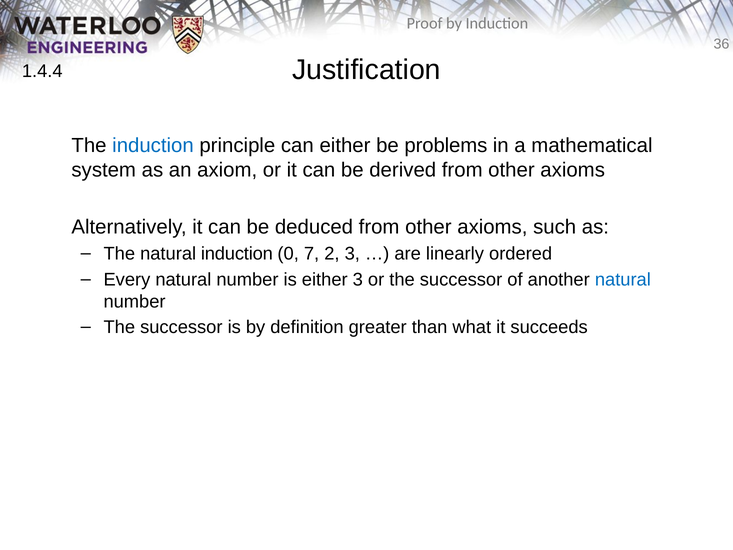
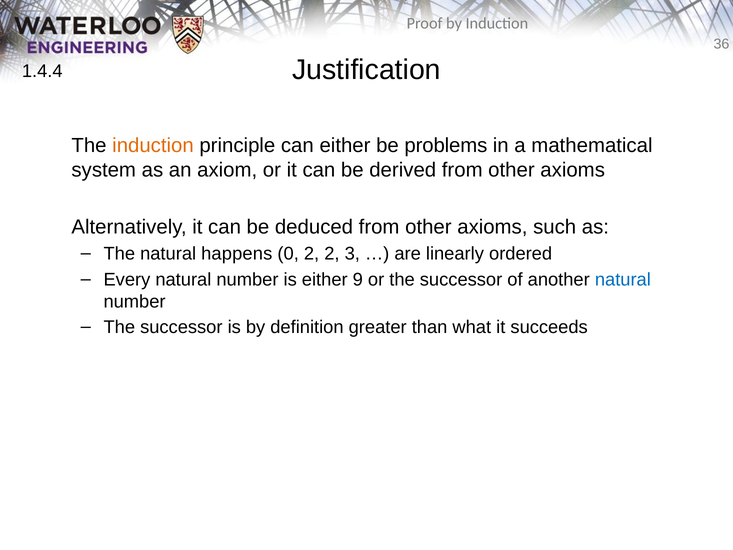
induction at (153, 146) colour: blue -> orange
natural induction: induction -> happens
0 7: 7 -> 2
either 3: 3 -> 9
